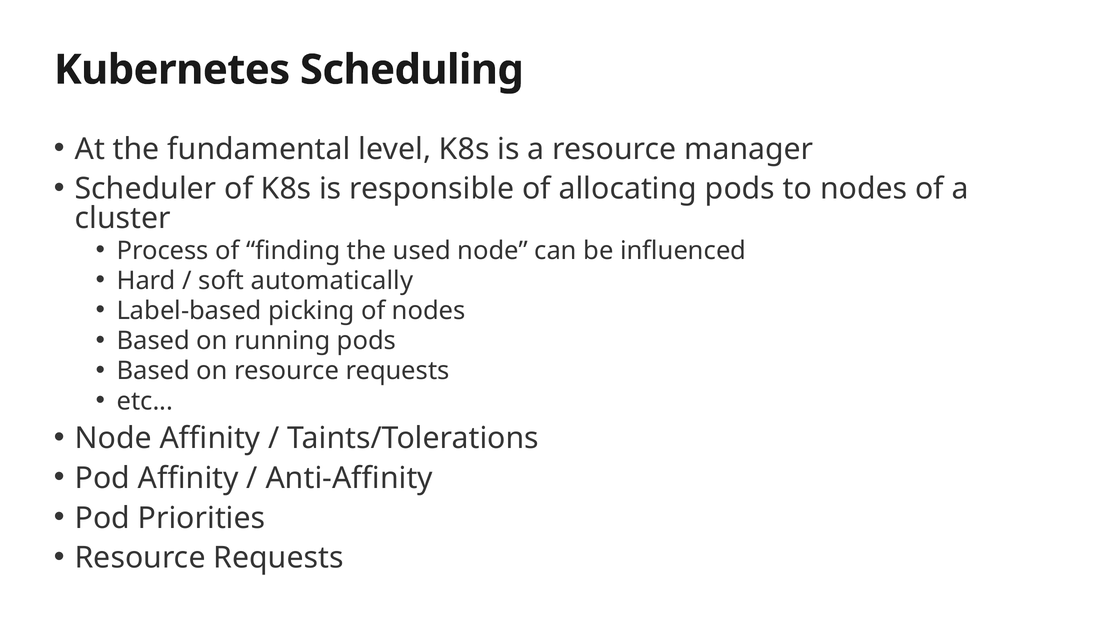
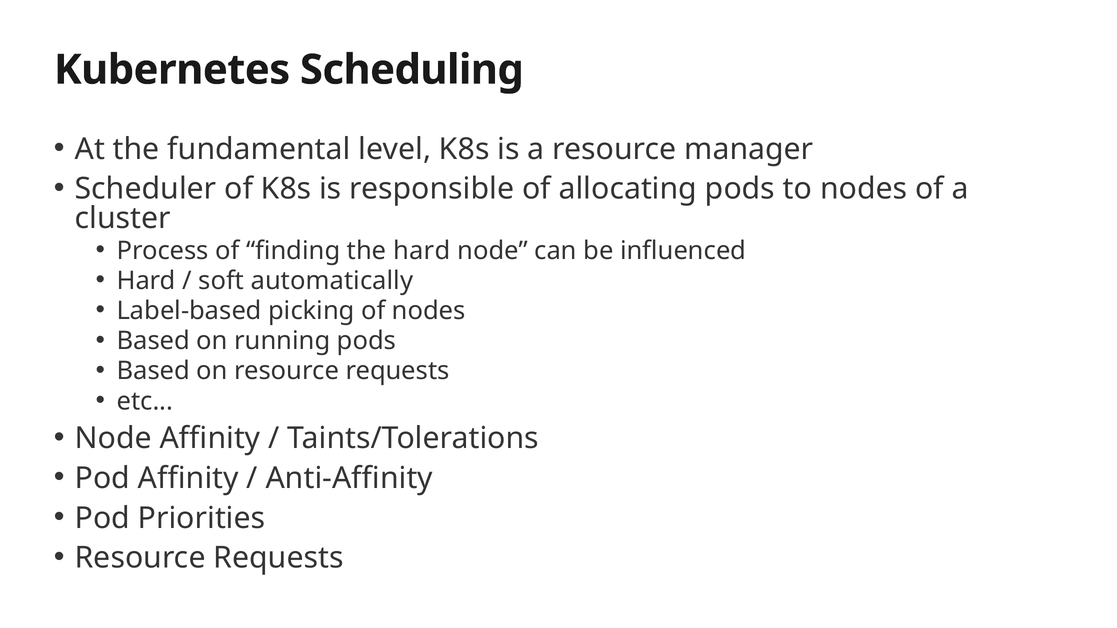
the used: used -> hard
